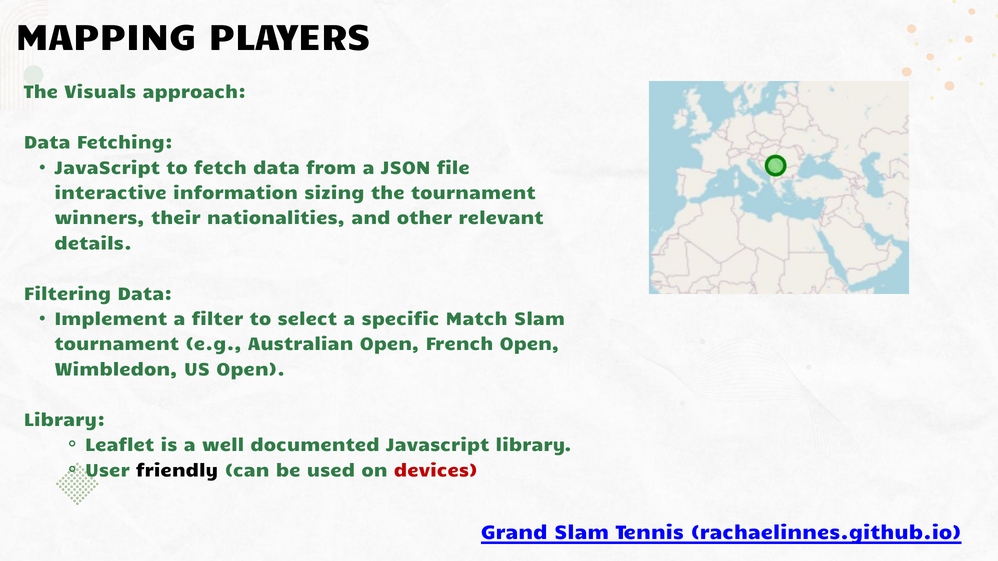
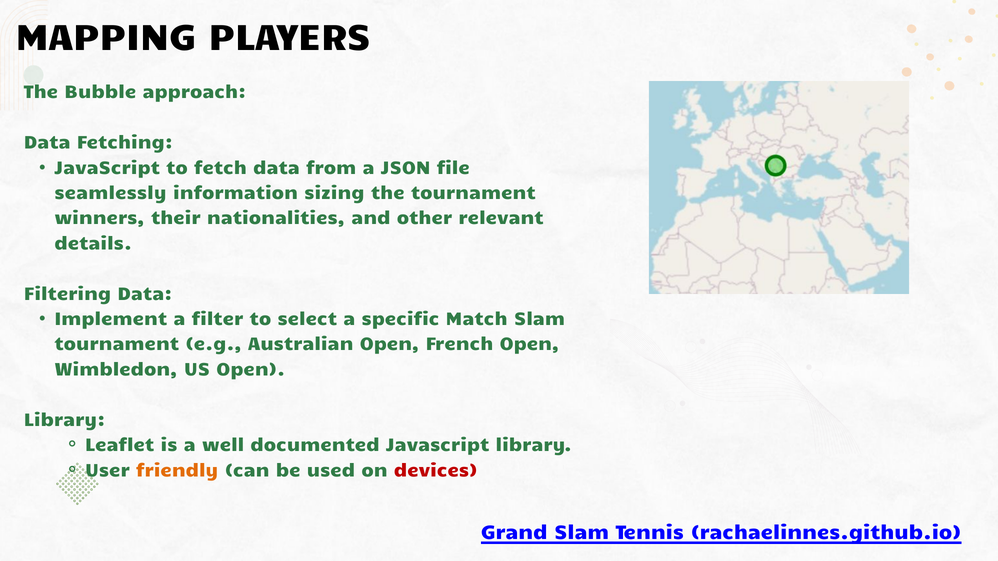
Visuals: Visuals -> Bubble
interactive: interactive -> seamlessly
friendly colour: black -> orange
